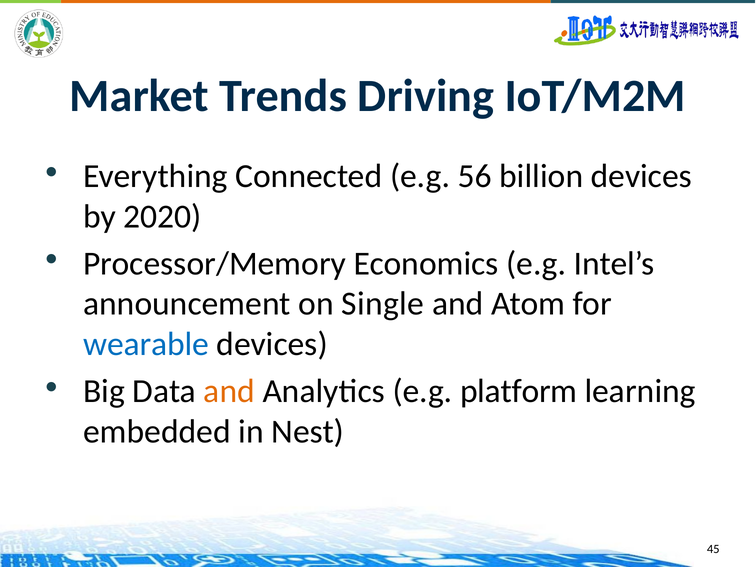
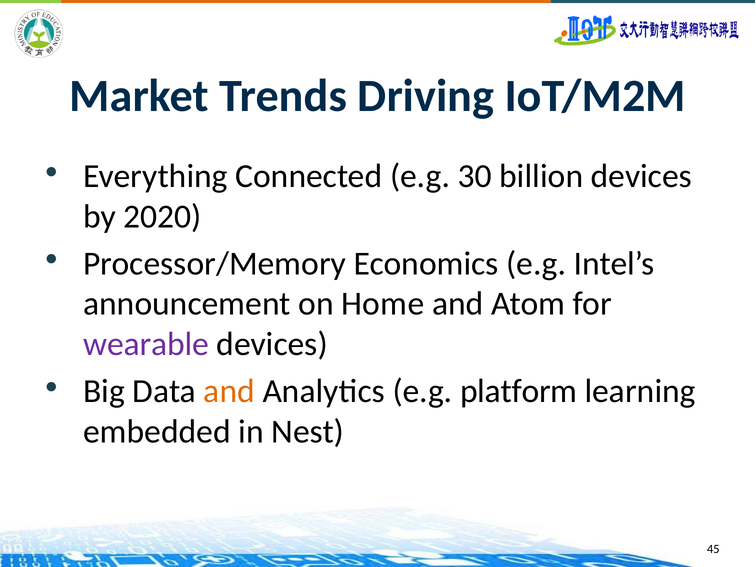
56: 56 -> 30
Single: Single -> Home
wearable colour: blue -> purple
